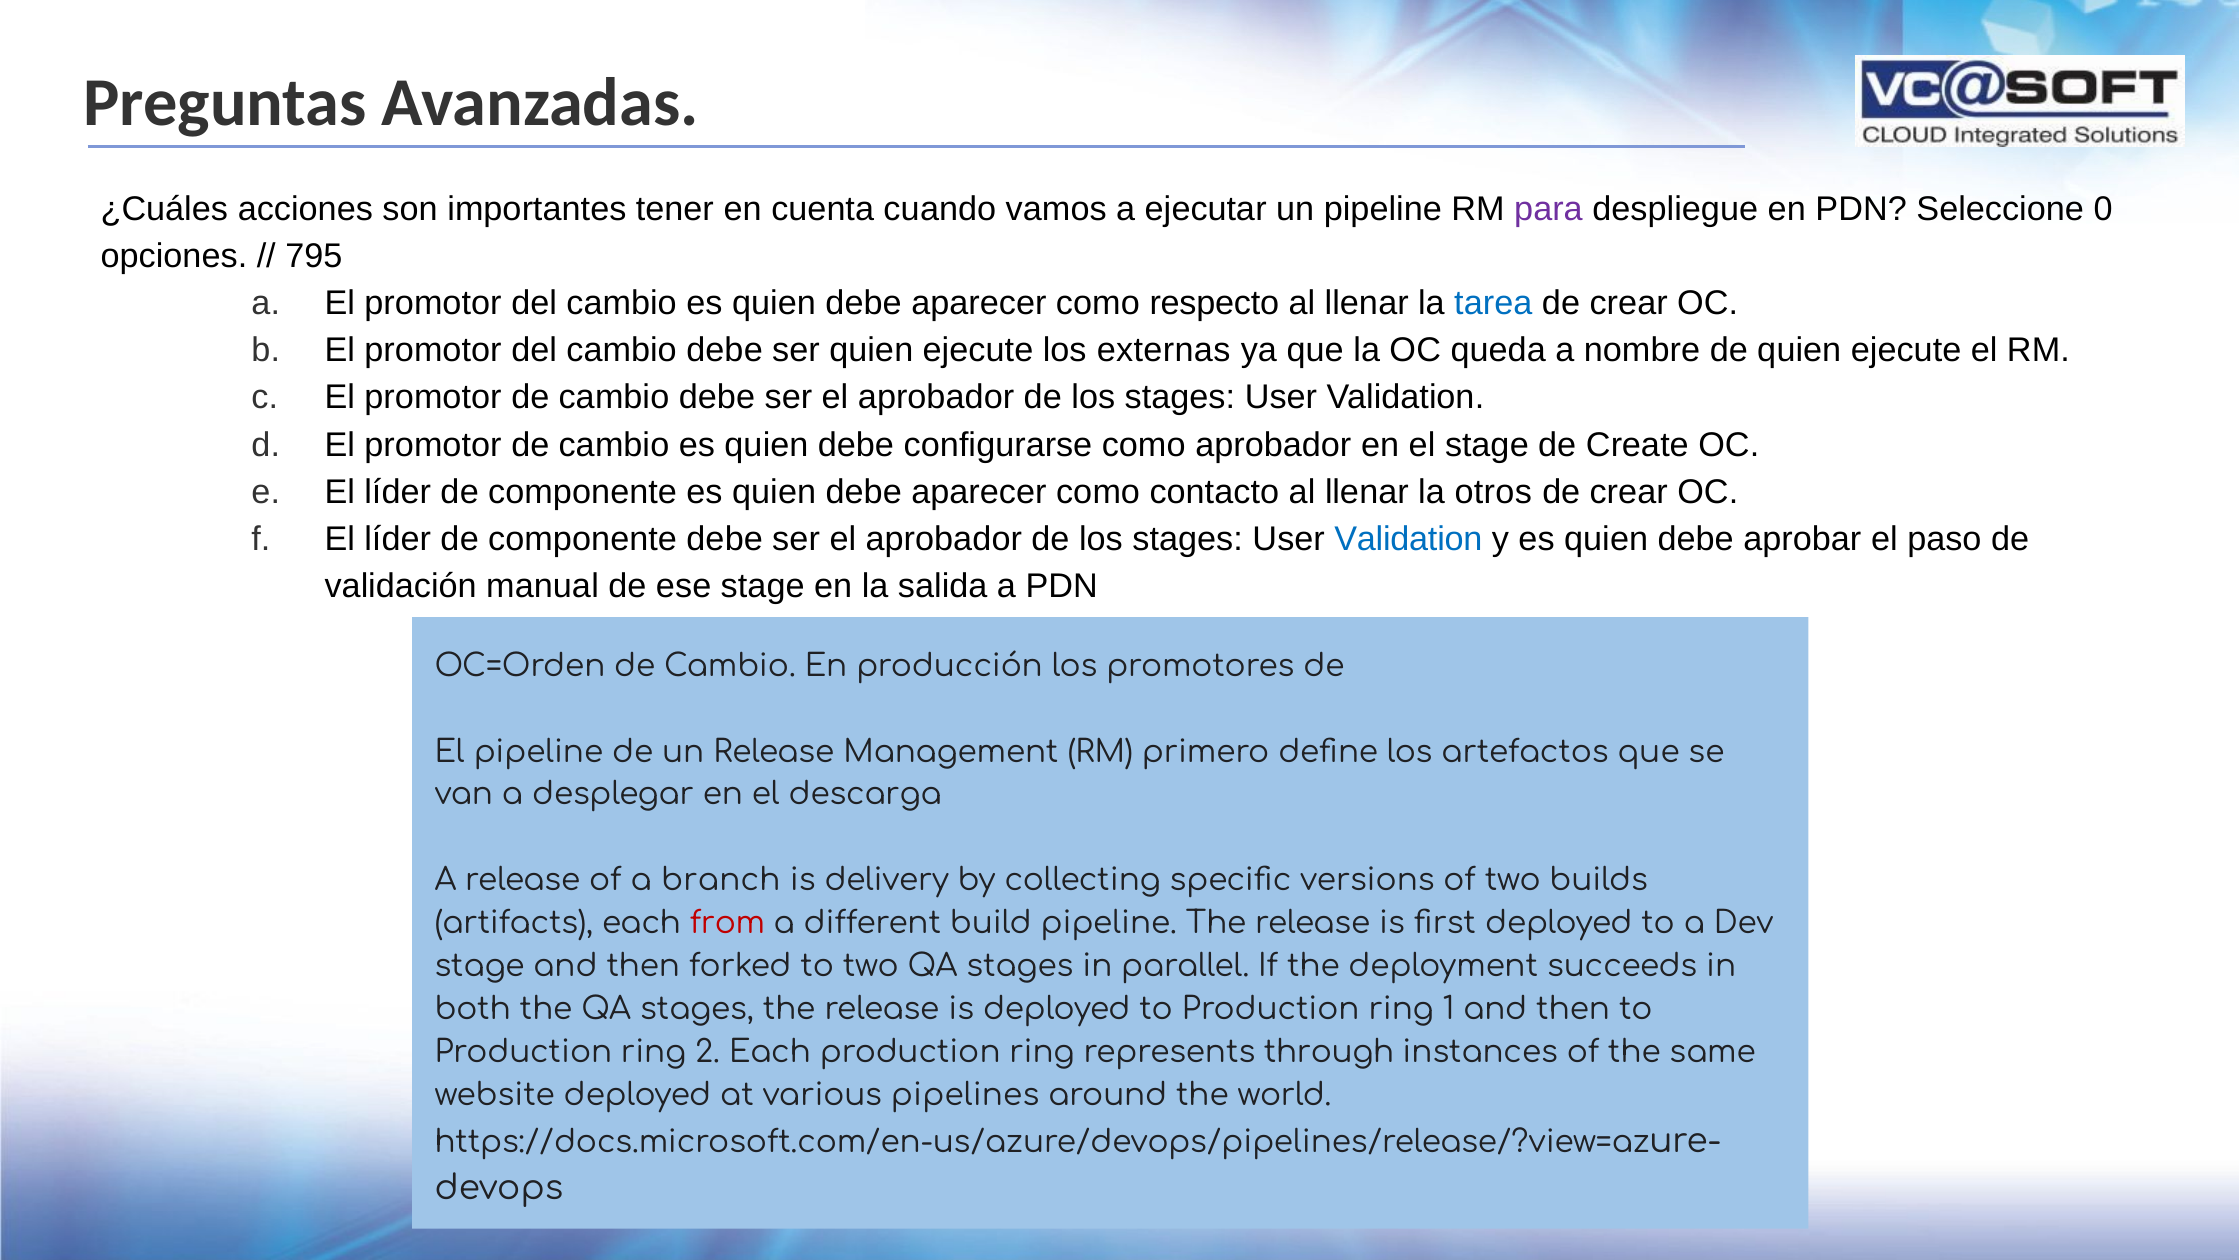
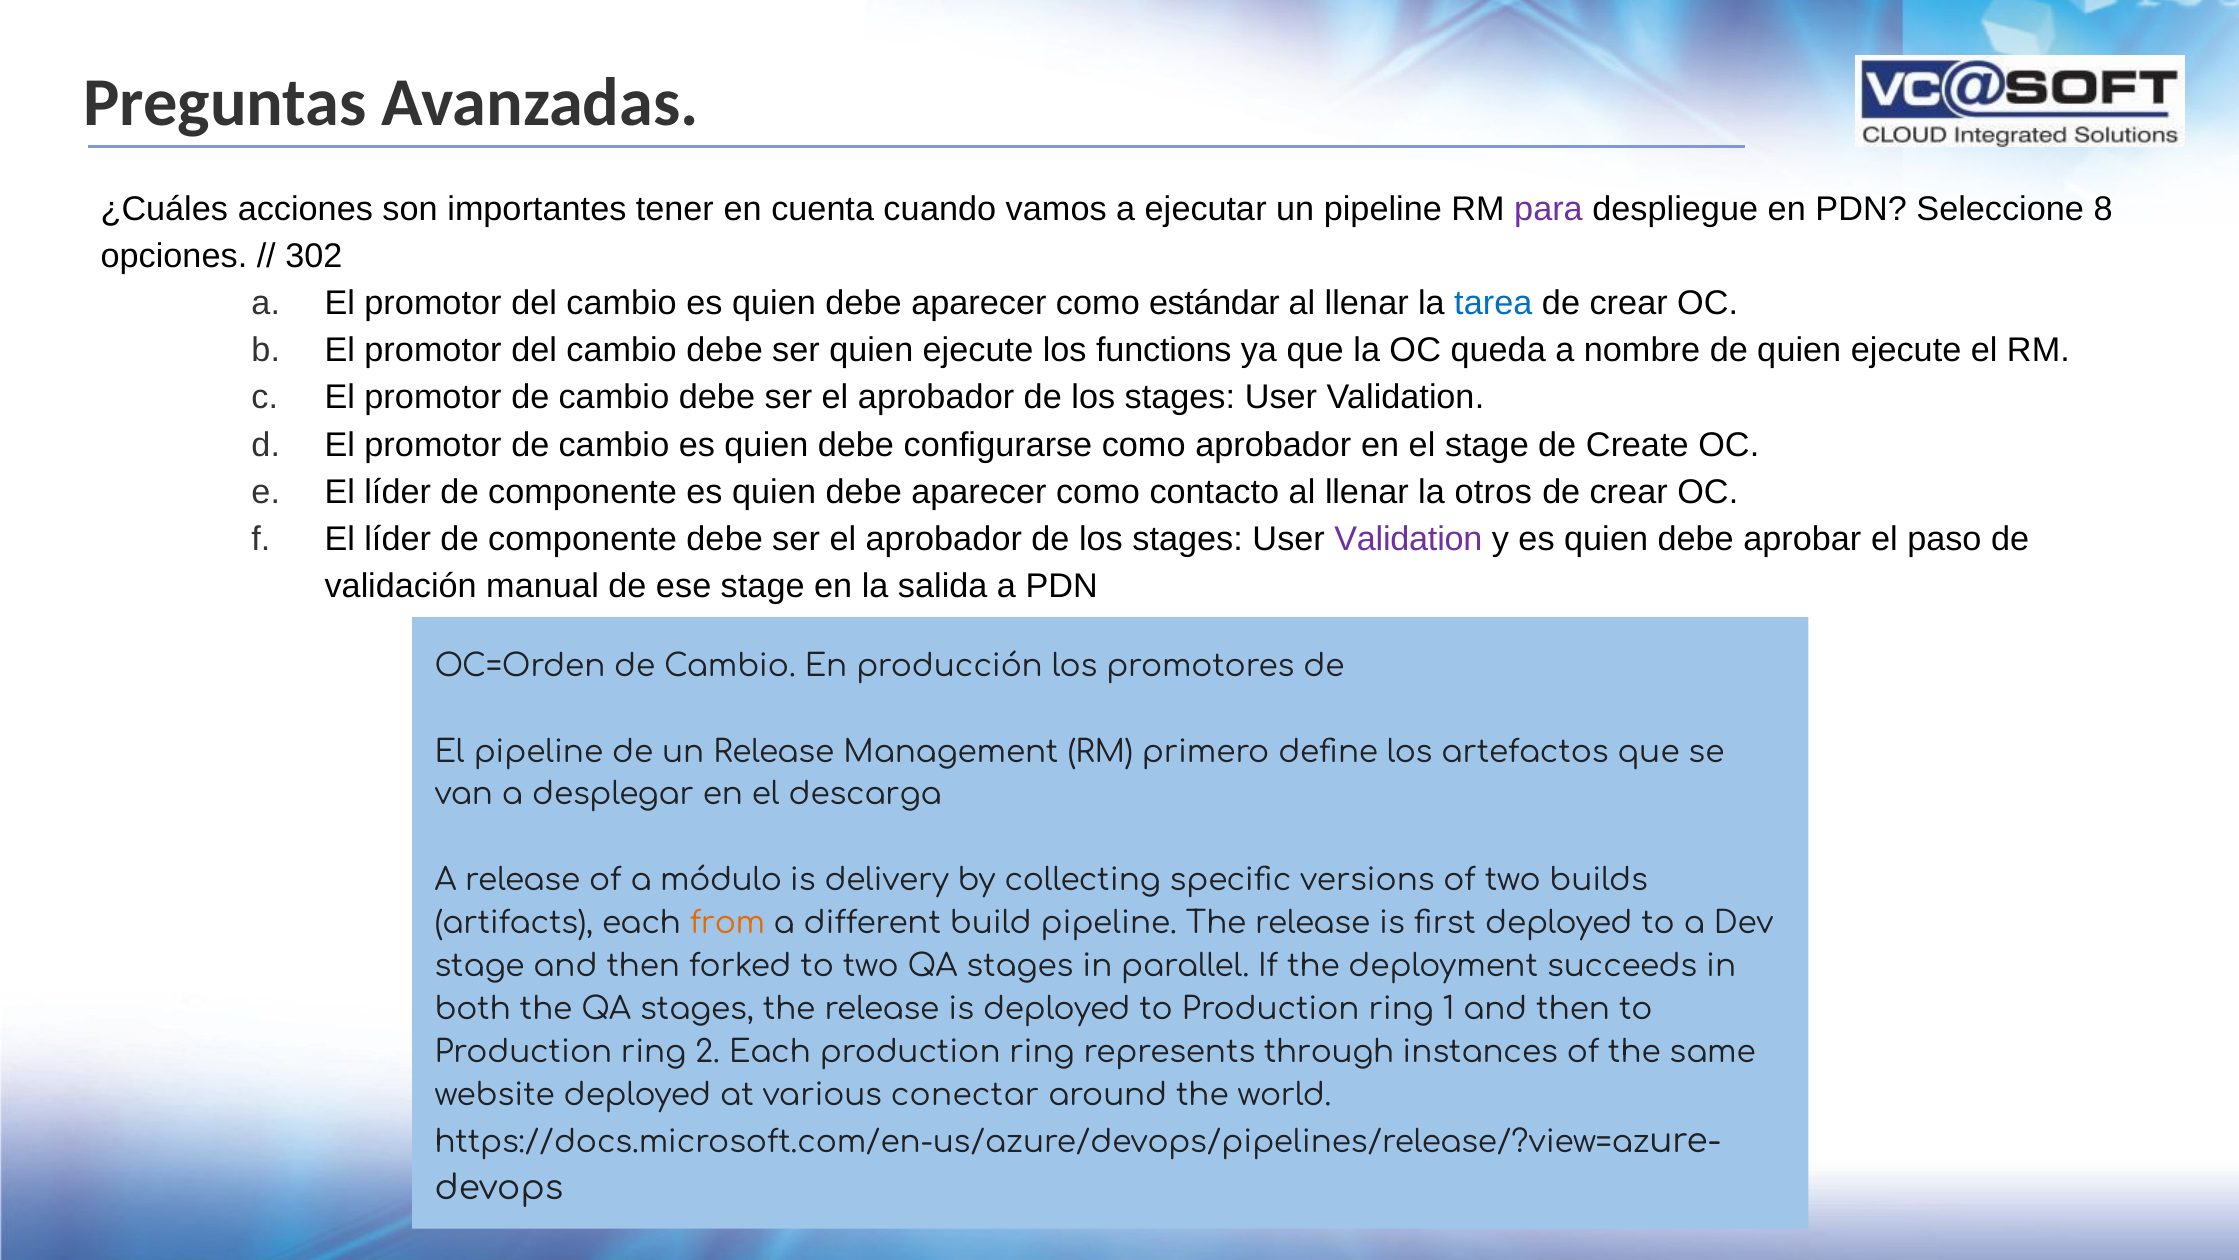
0: 0 -> 8
795: 795 -> 302
respecto: respecto -> estándar
externas: externas -> functions
Validation at (1408, 539) colour: blue -> purple
branch: branch -> módulo
from colour: red -> orange
pipelines: pipelines -> conectar
